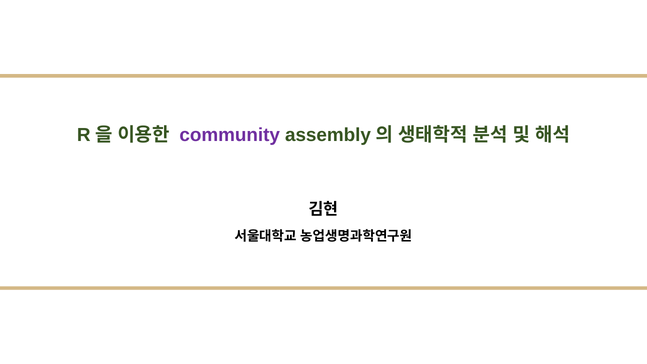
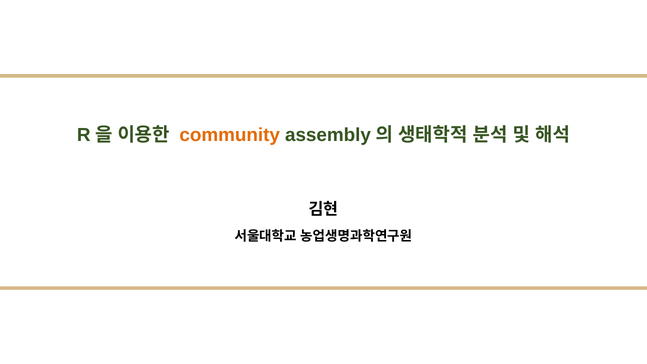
community colour: purple -> orange
